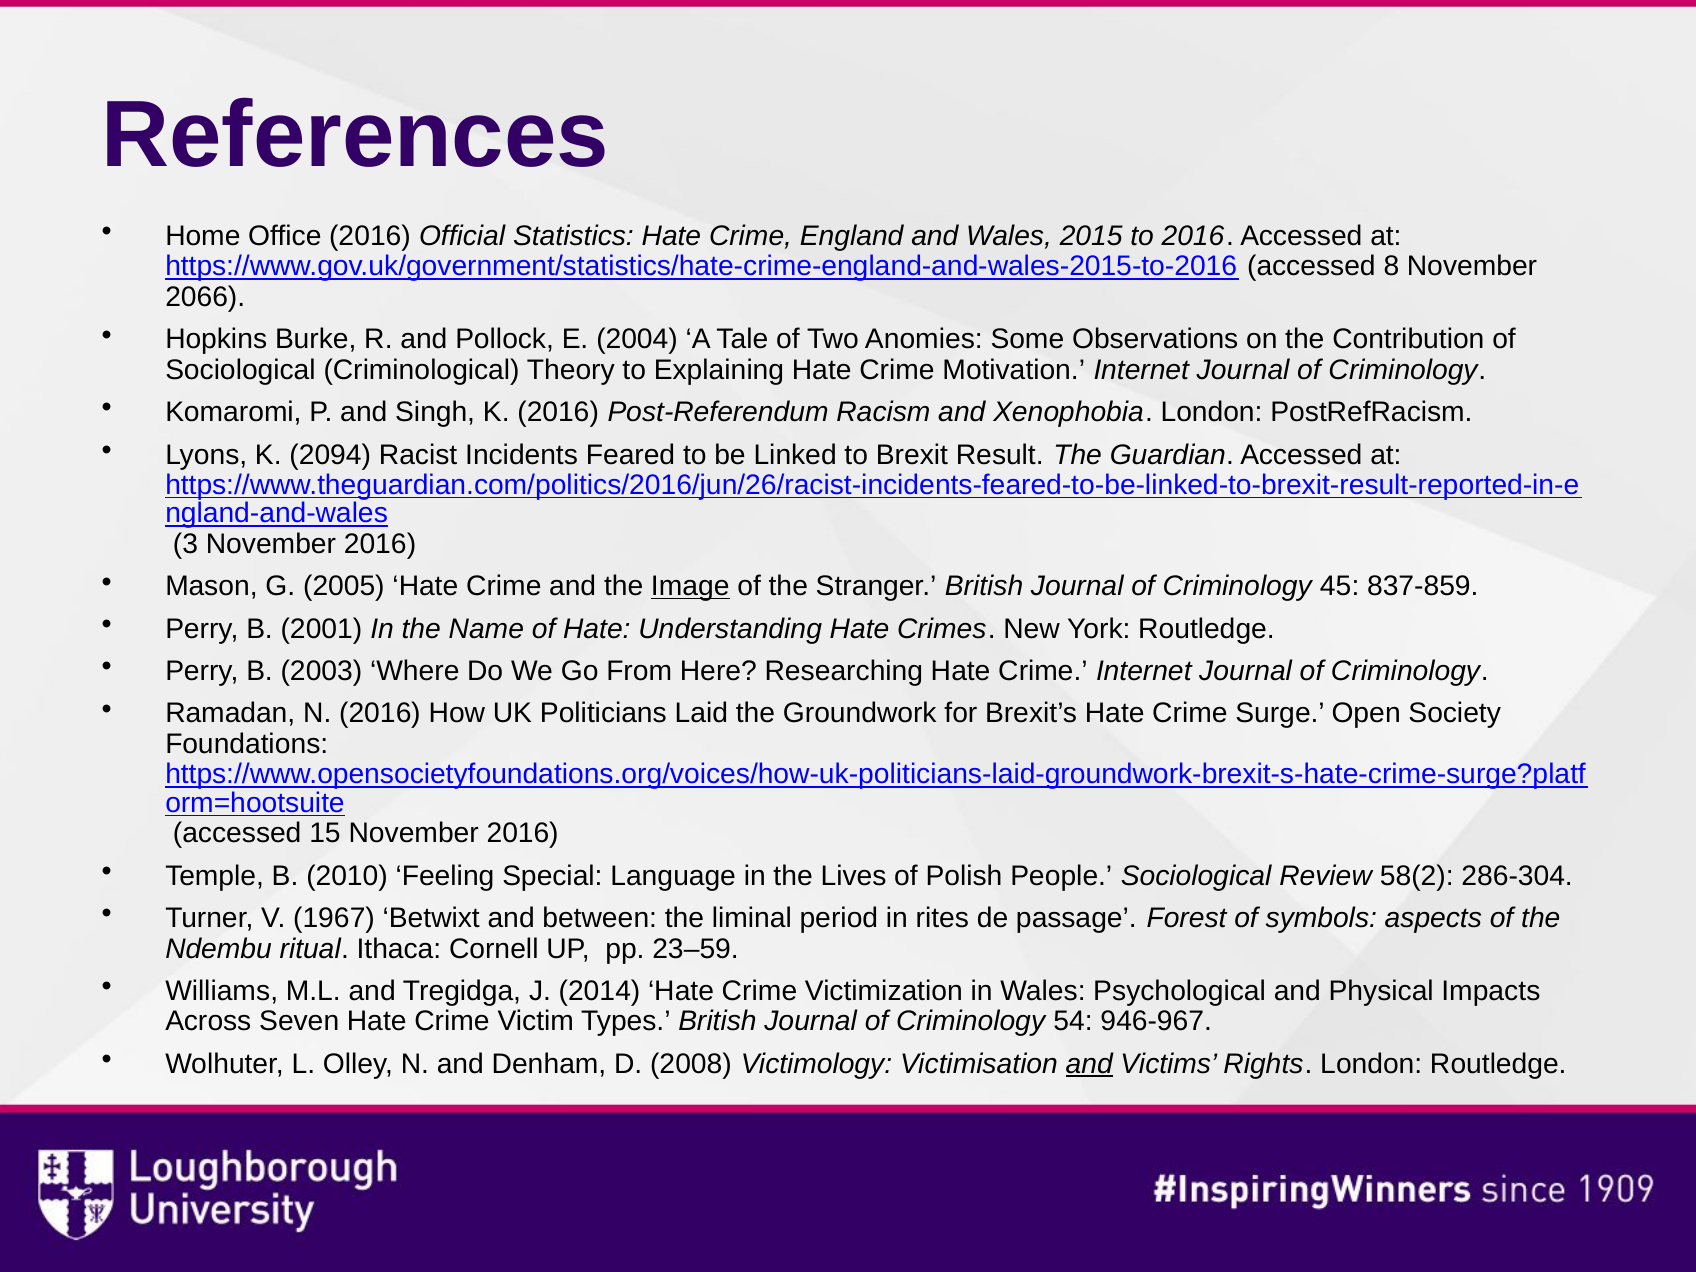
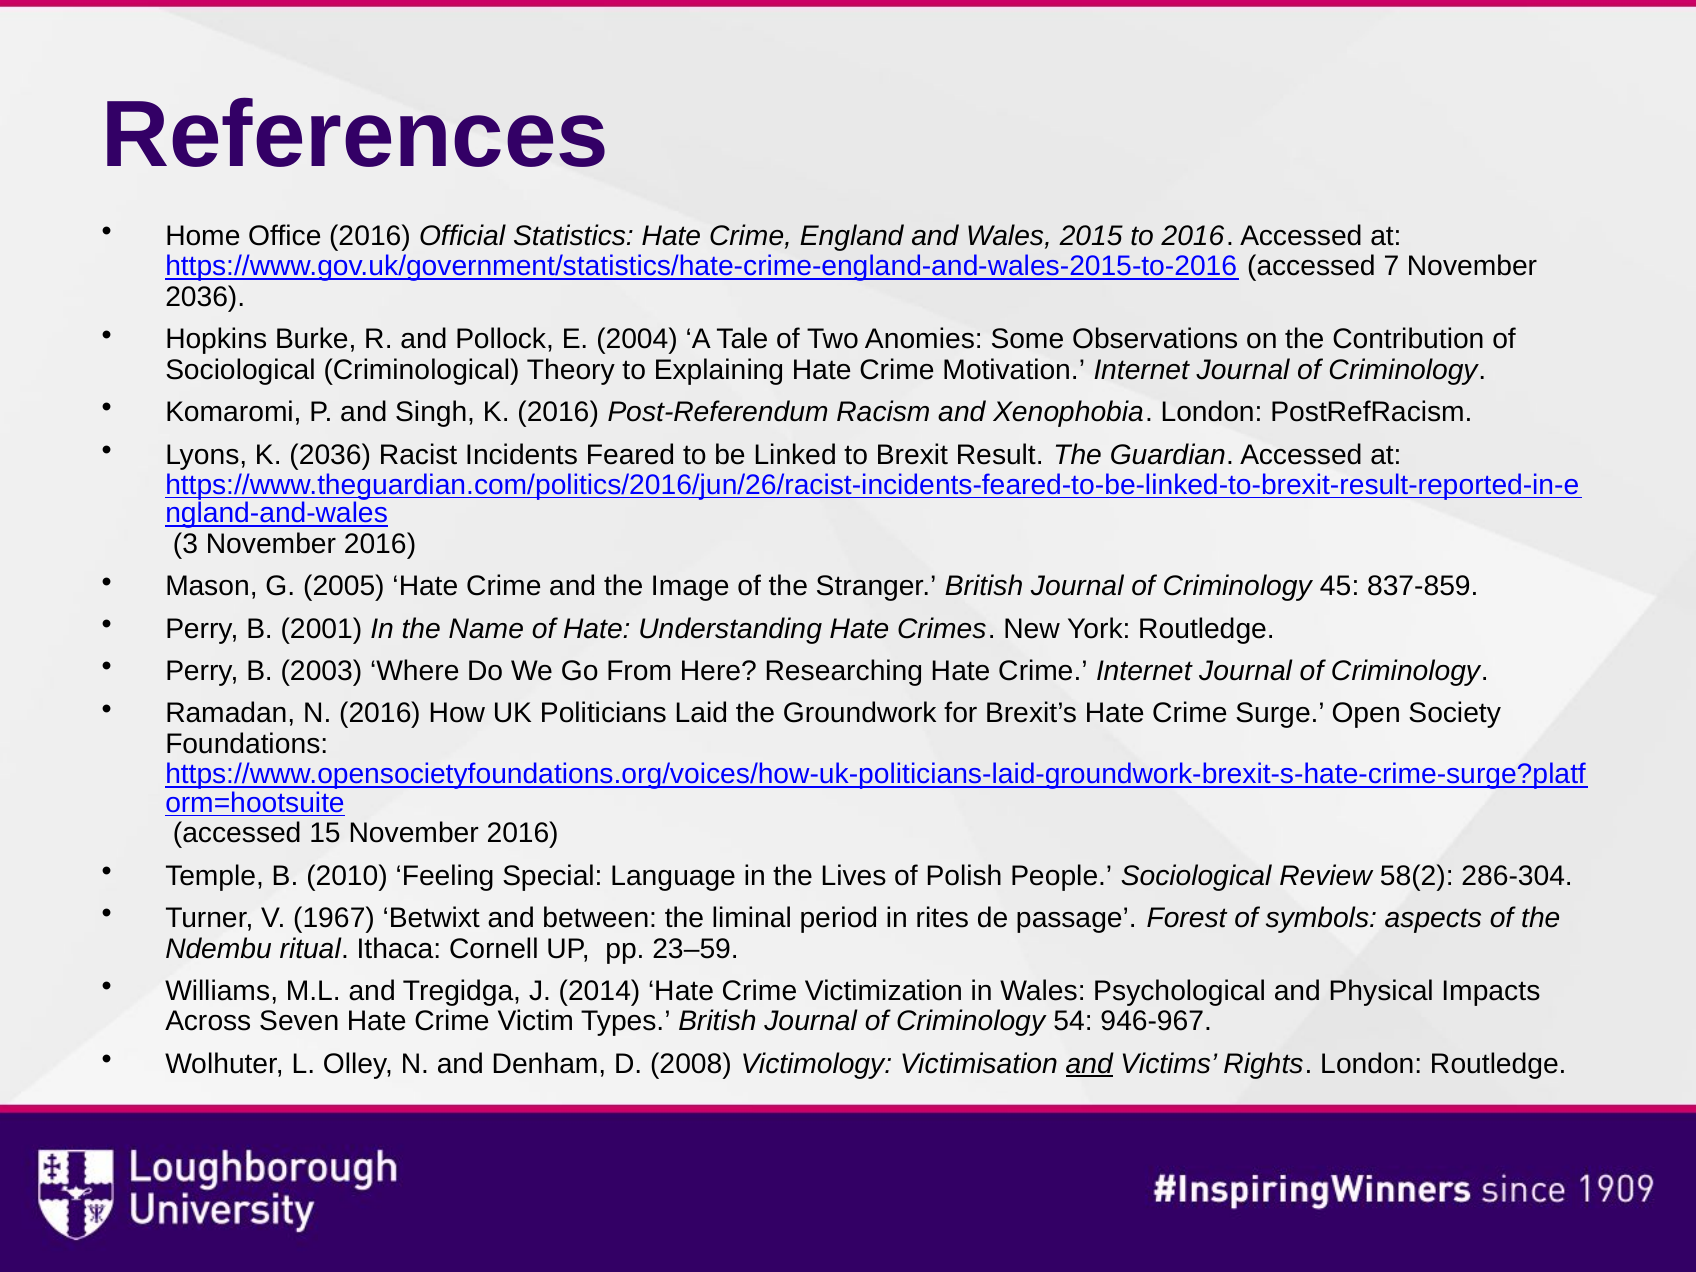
8: 8 -> 7
2066 at (205, 297): 2066 -> 2036
K 2094: 2094 -> 2036
Image underline: present -> none
